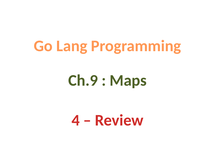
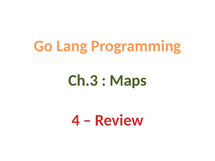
Ch.9: Ch.9 -> Ch.3
